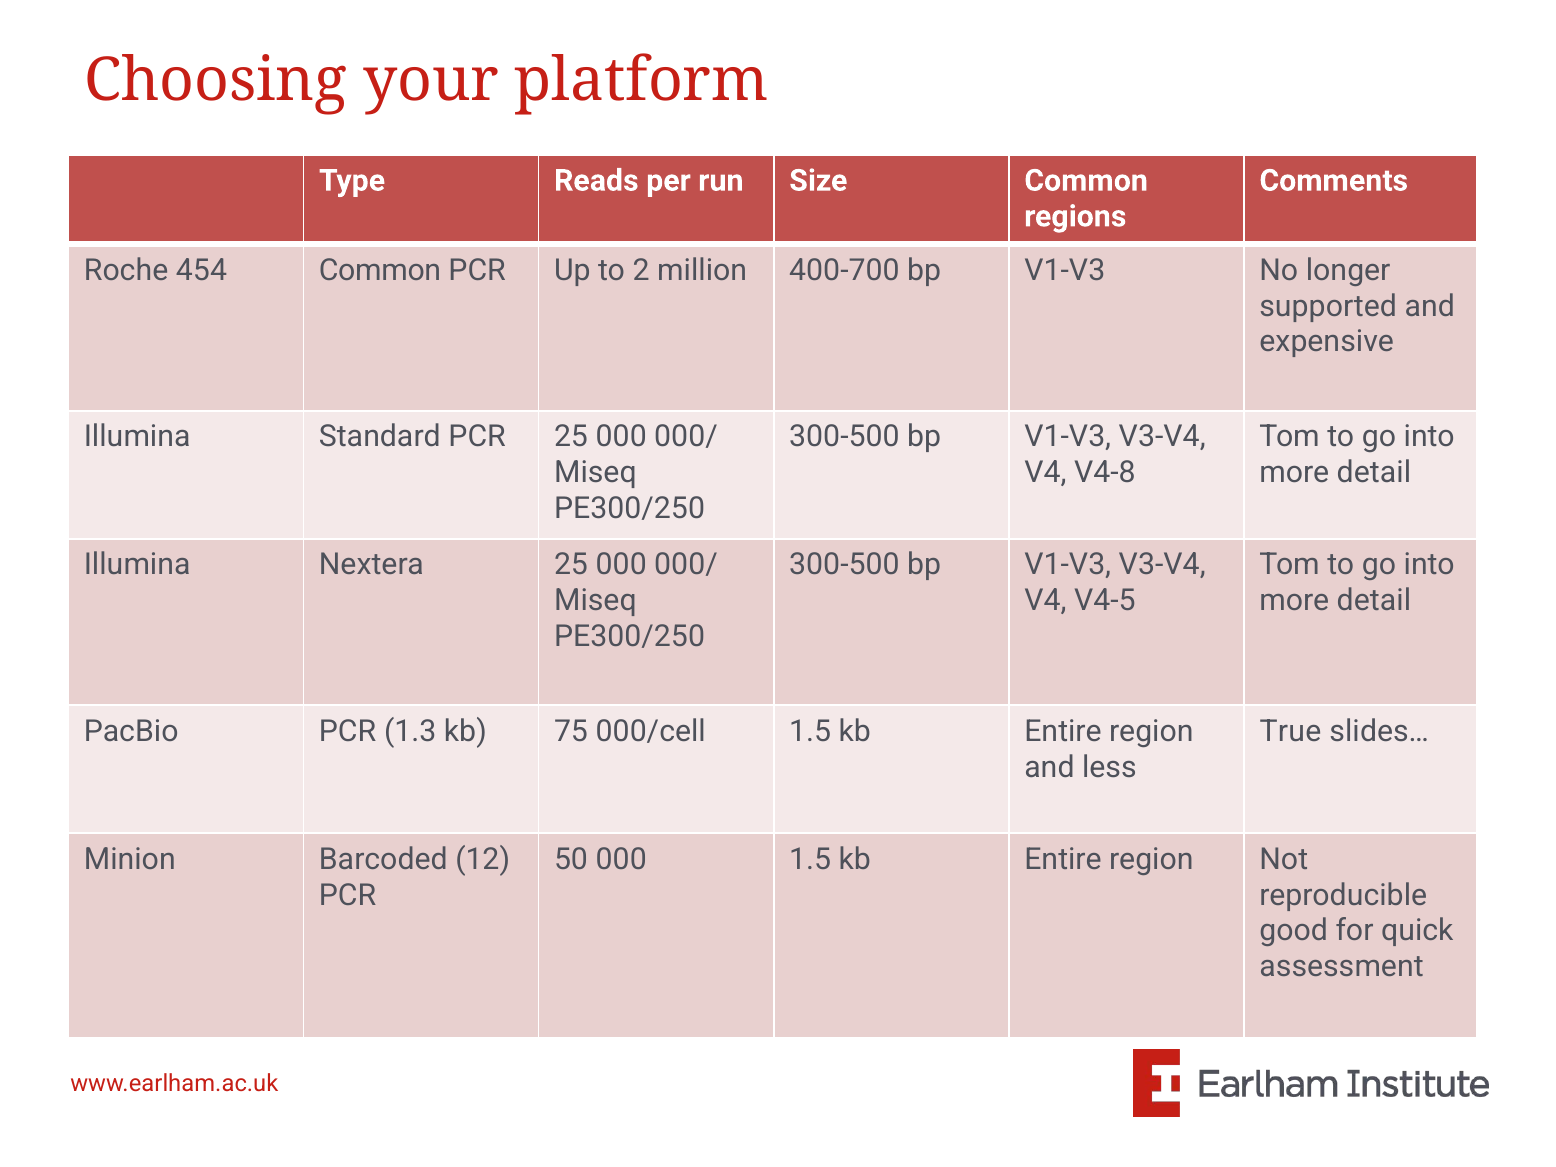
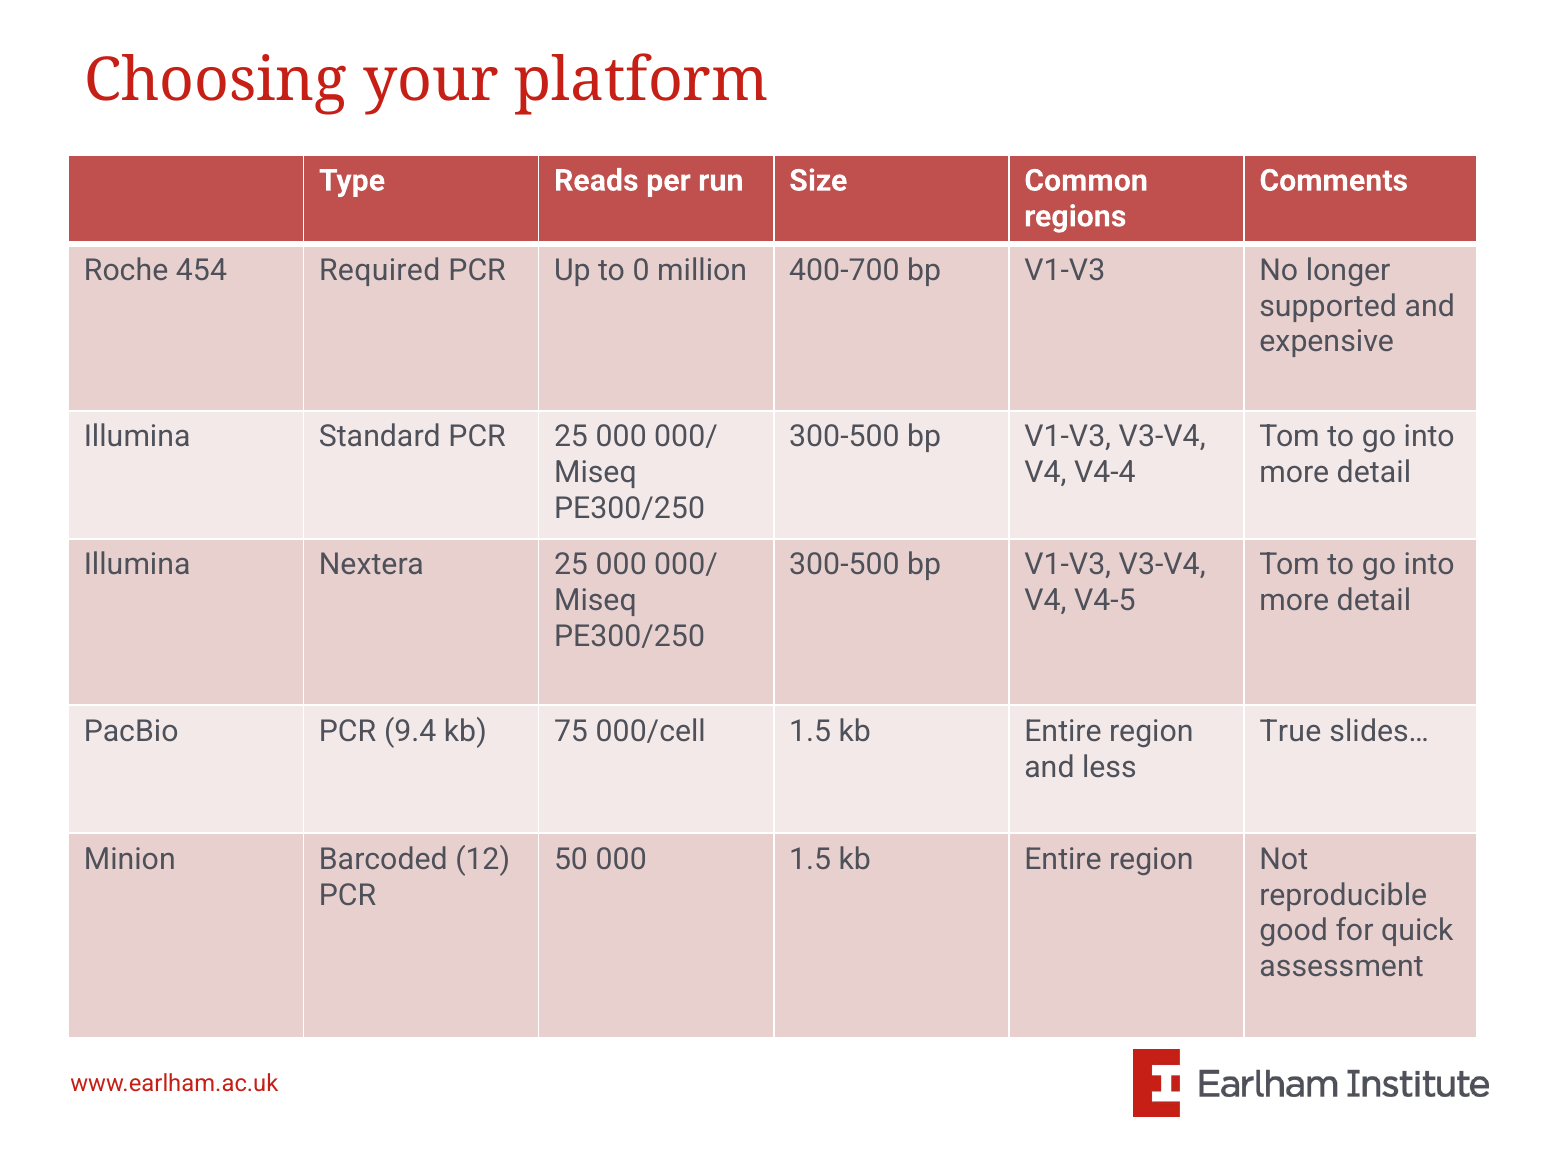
454 Common: Common -> Required
2: 2 -> 0
V4-8: V4-8 -> V4-4
1.3: 1.3 -> 9.4
